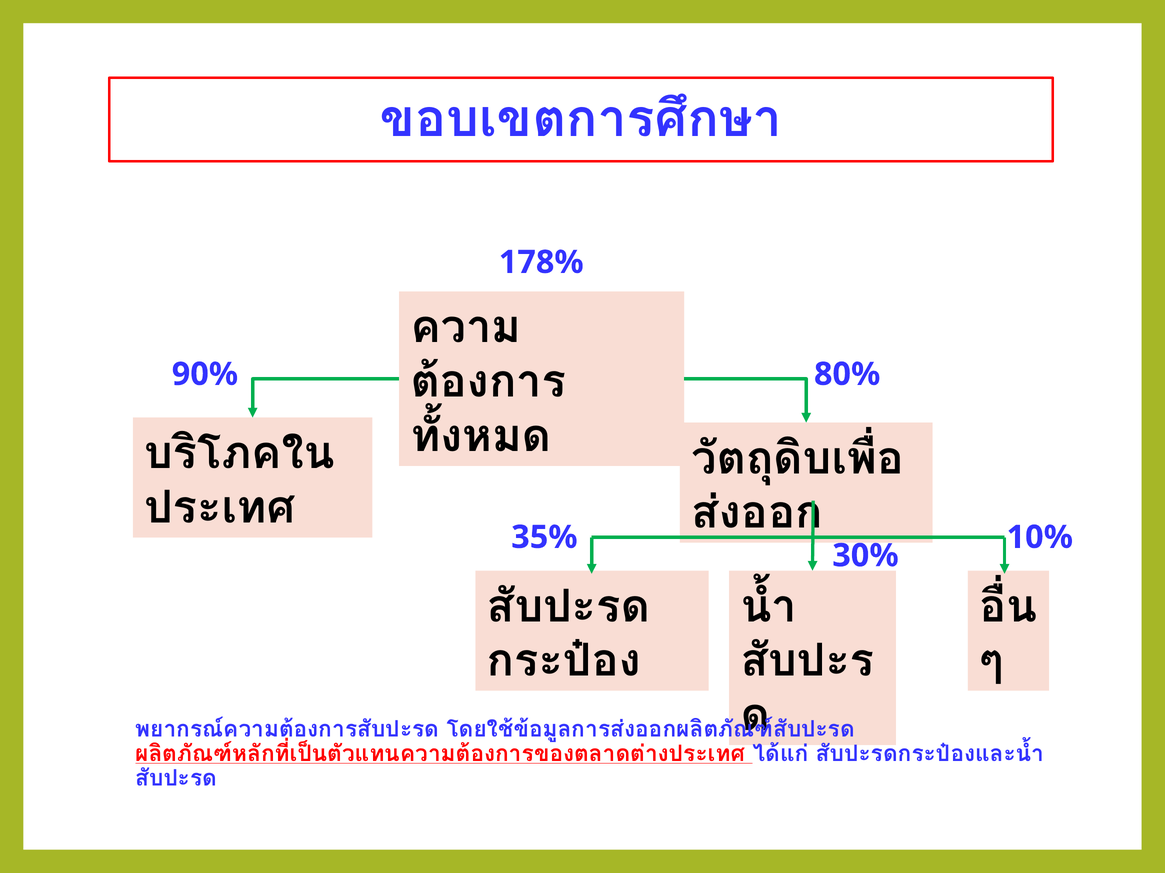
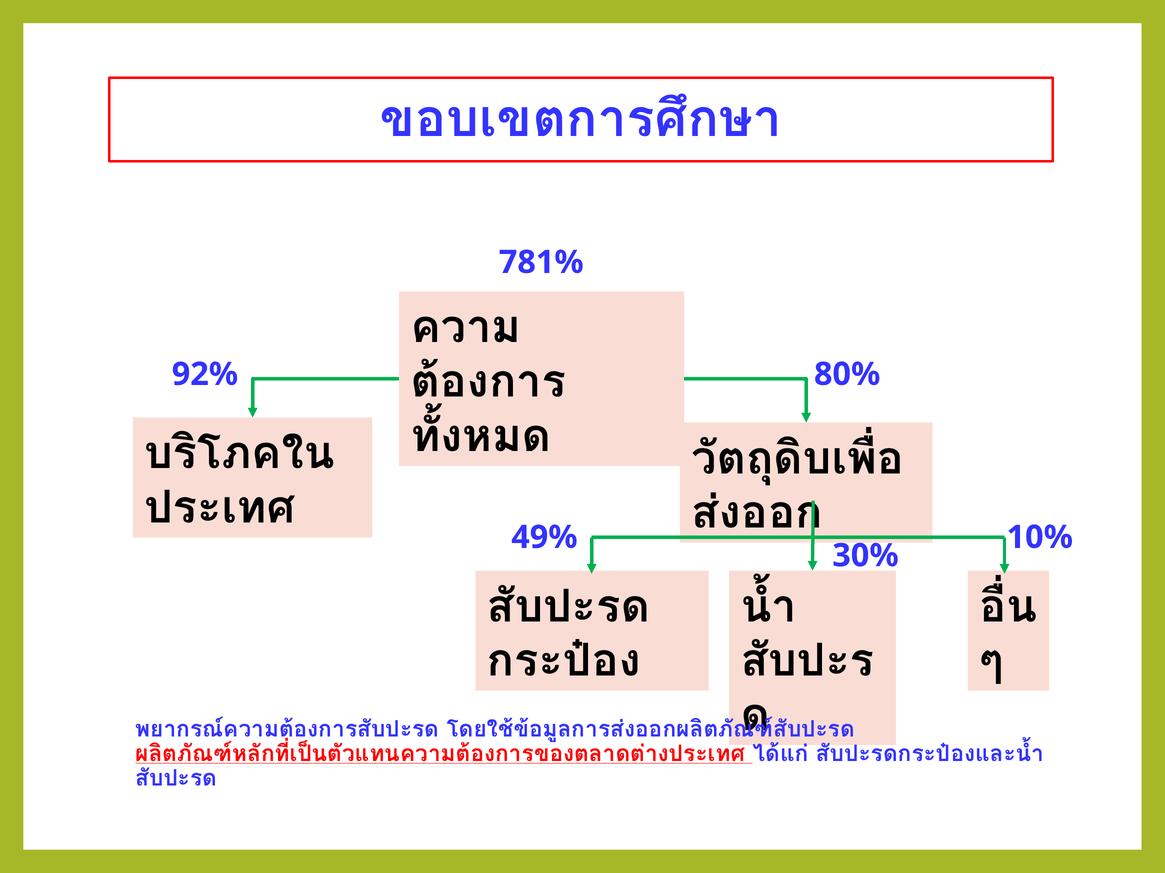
178%: 178% -> 781%
90%: 90% -> 92%
35%: 35% -> 49%
